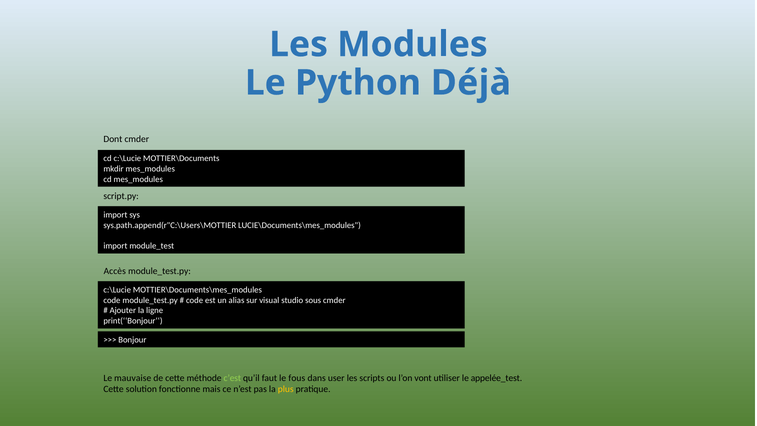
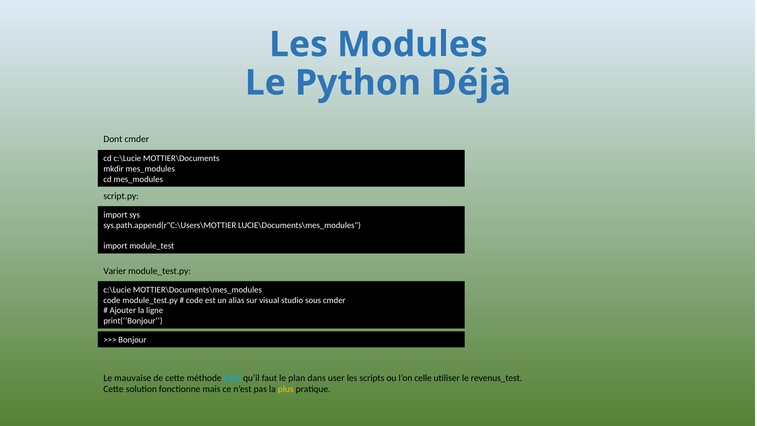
Accès: Accès -> Varier
c’est colour: light green -> light blue
fous: fous -> plan
vont: vont -> celle
appelée_test: appelée_test -> revenus_test
